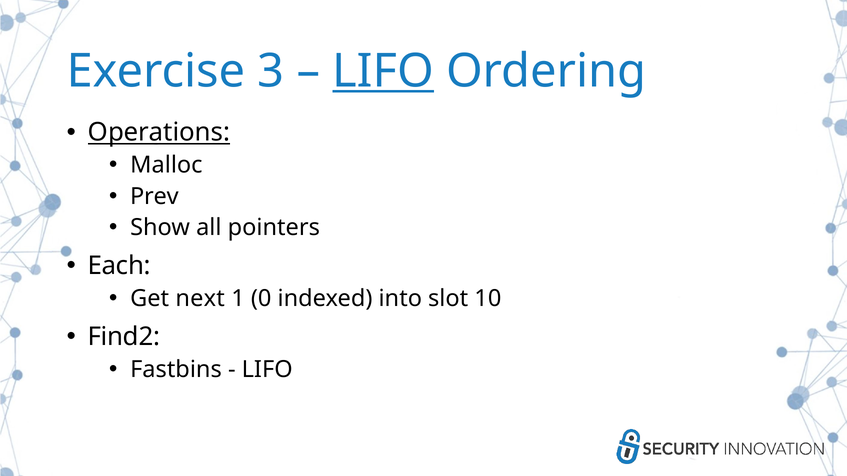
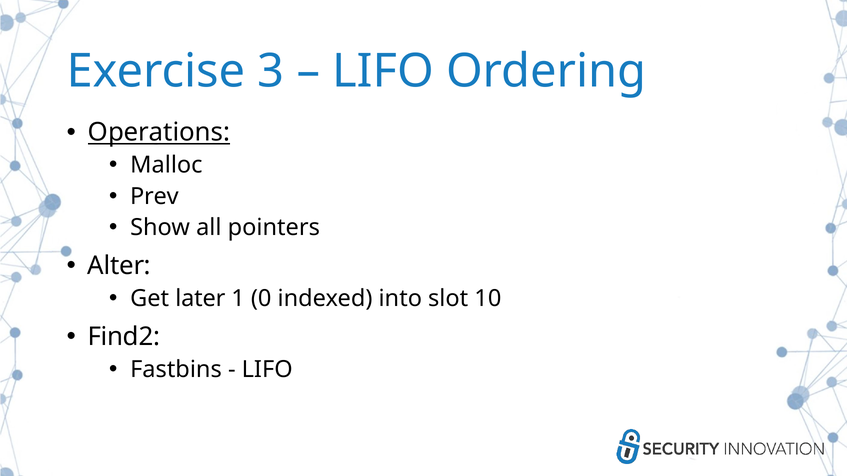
LIFO at (383, 71) underline: present -> none
Each: Each -> Alter
next: next -> later
